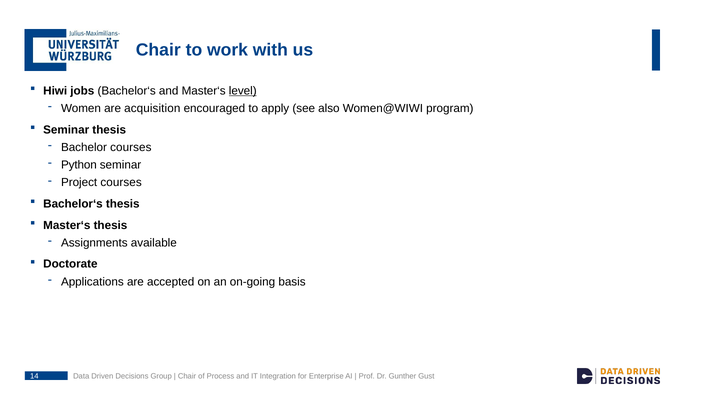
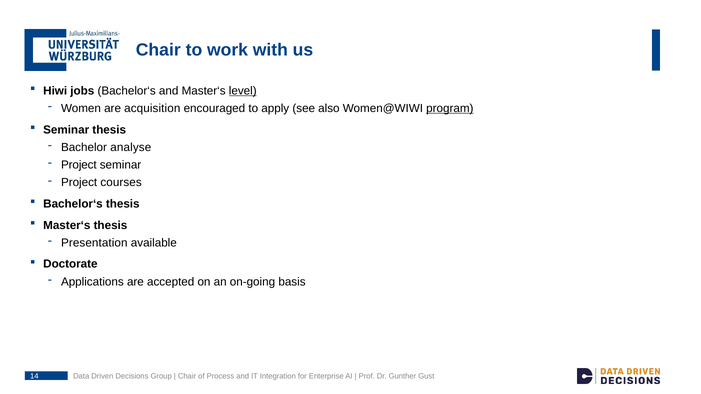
program underline: none -> present
Bachelor courses: courses -> analyse
Python at (79, 165): Python -> Project
Assignments: Assignments -> Presentation
